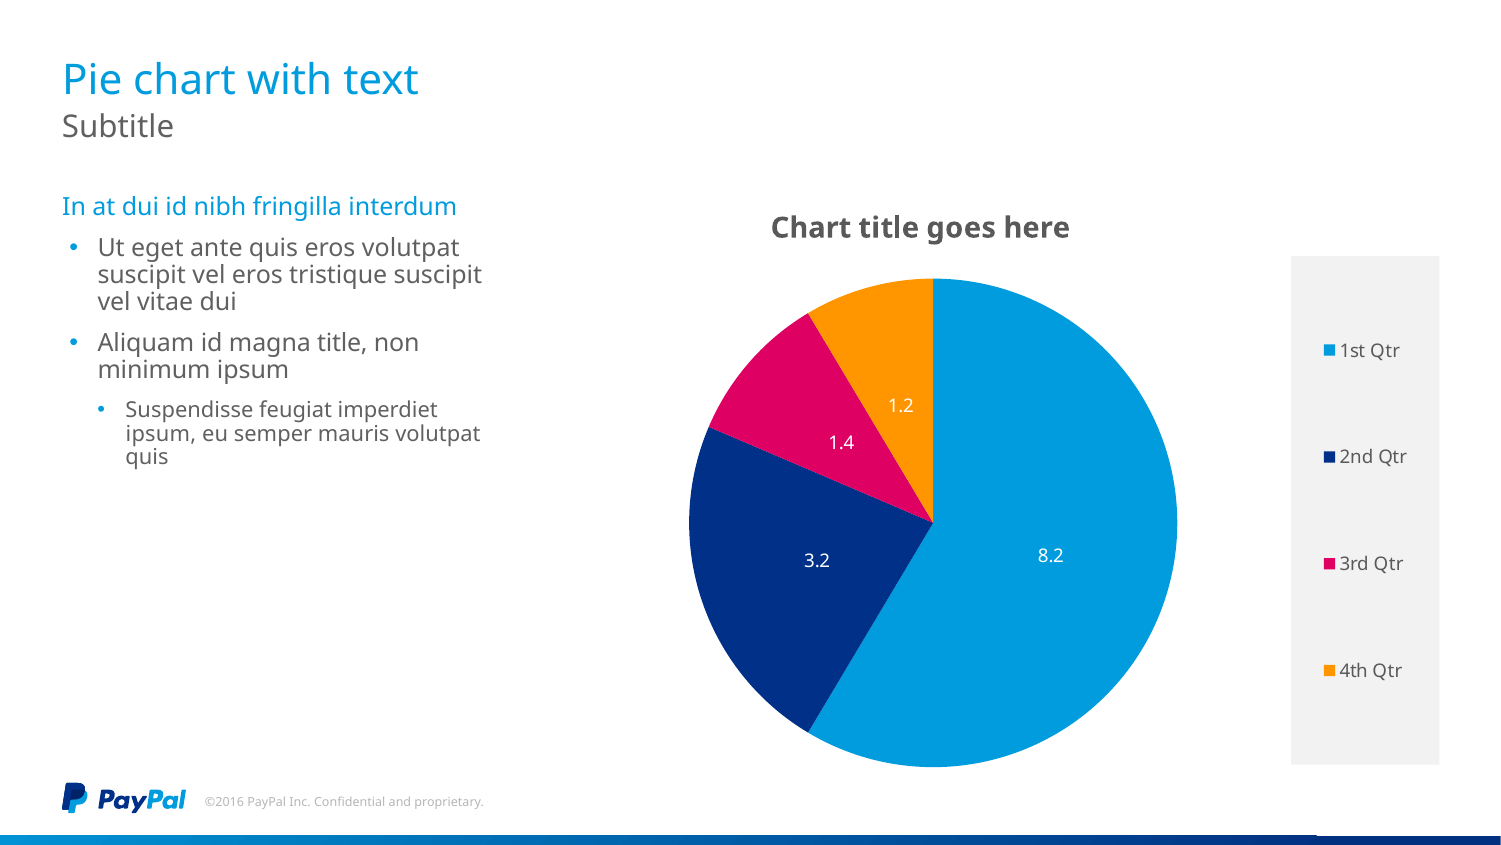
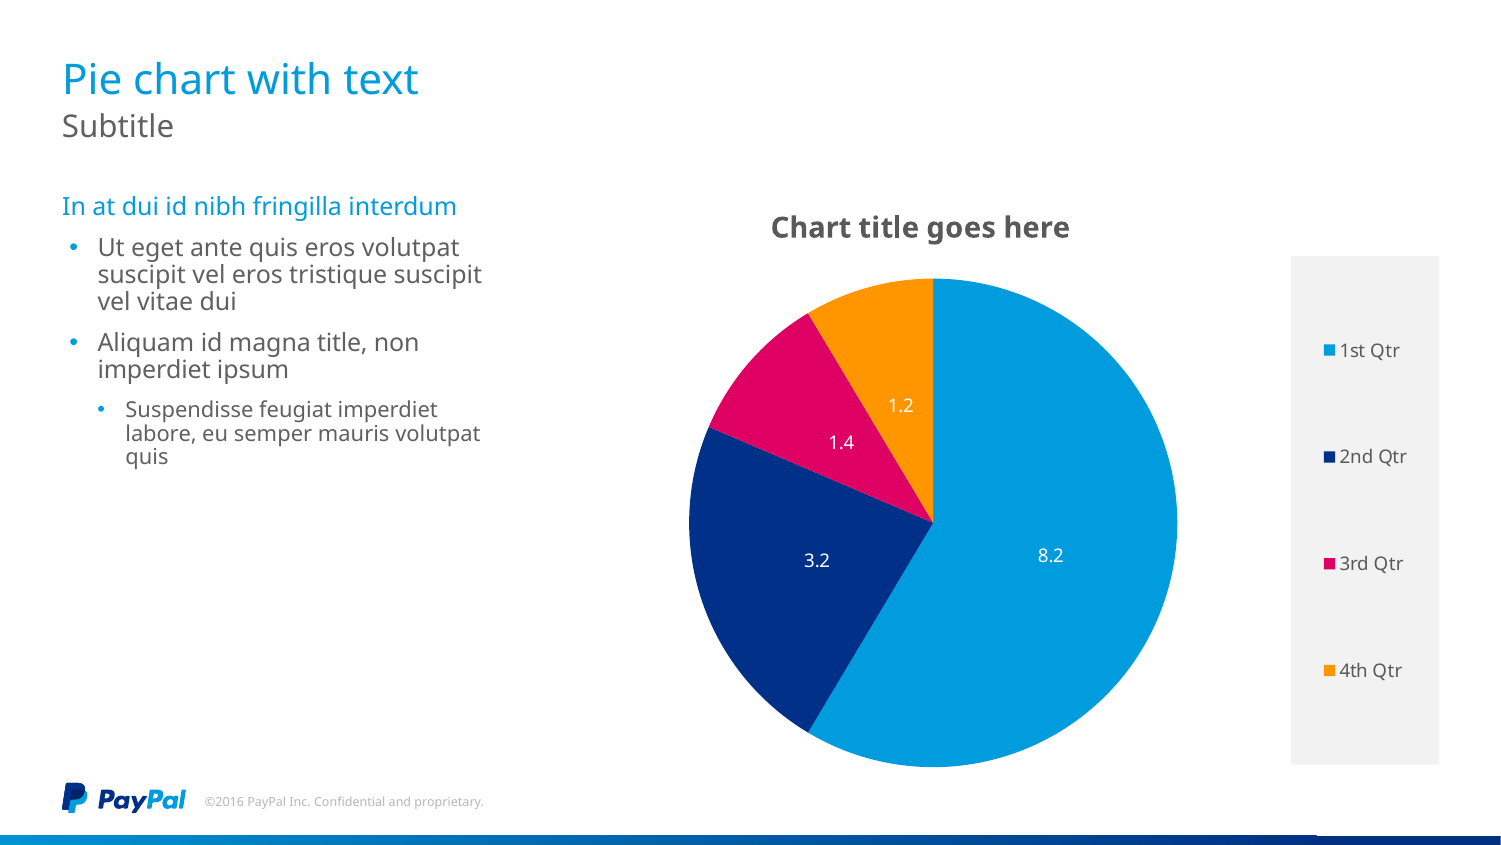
minimum at (154, 370): minimum -> imperdiet
ipsum at (161, 433): ipsum -> labore
